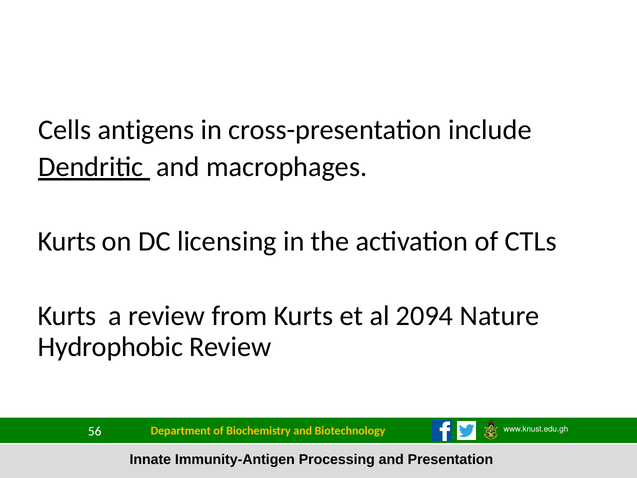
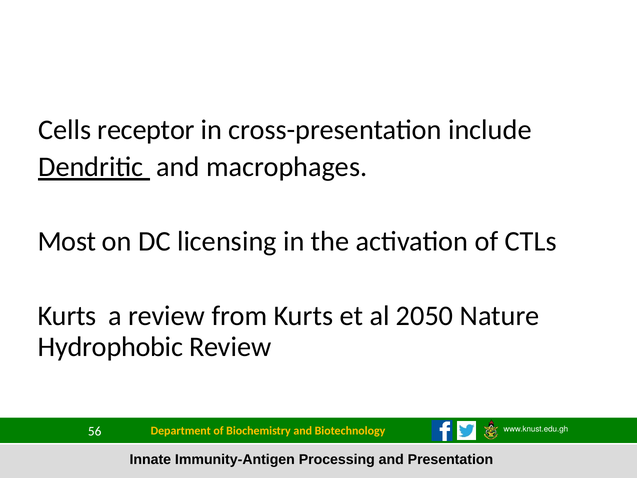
antigens: antigens -> receptor
Kurts at (67, 241): Kurts -> Most
2094: 2094 -> 2050
